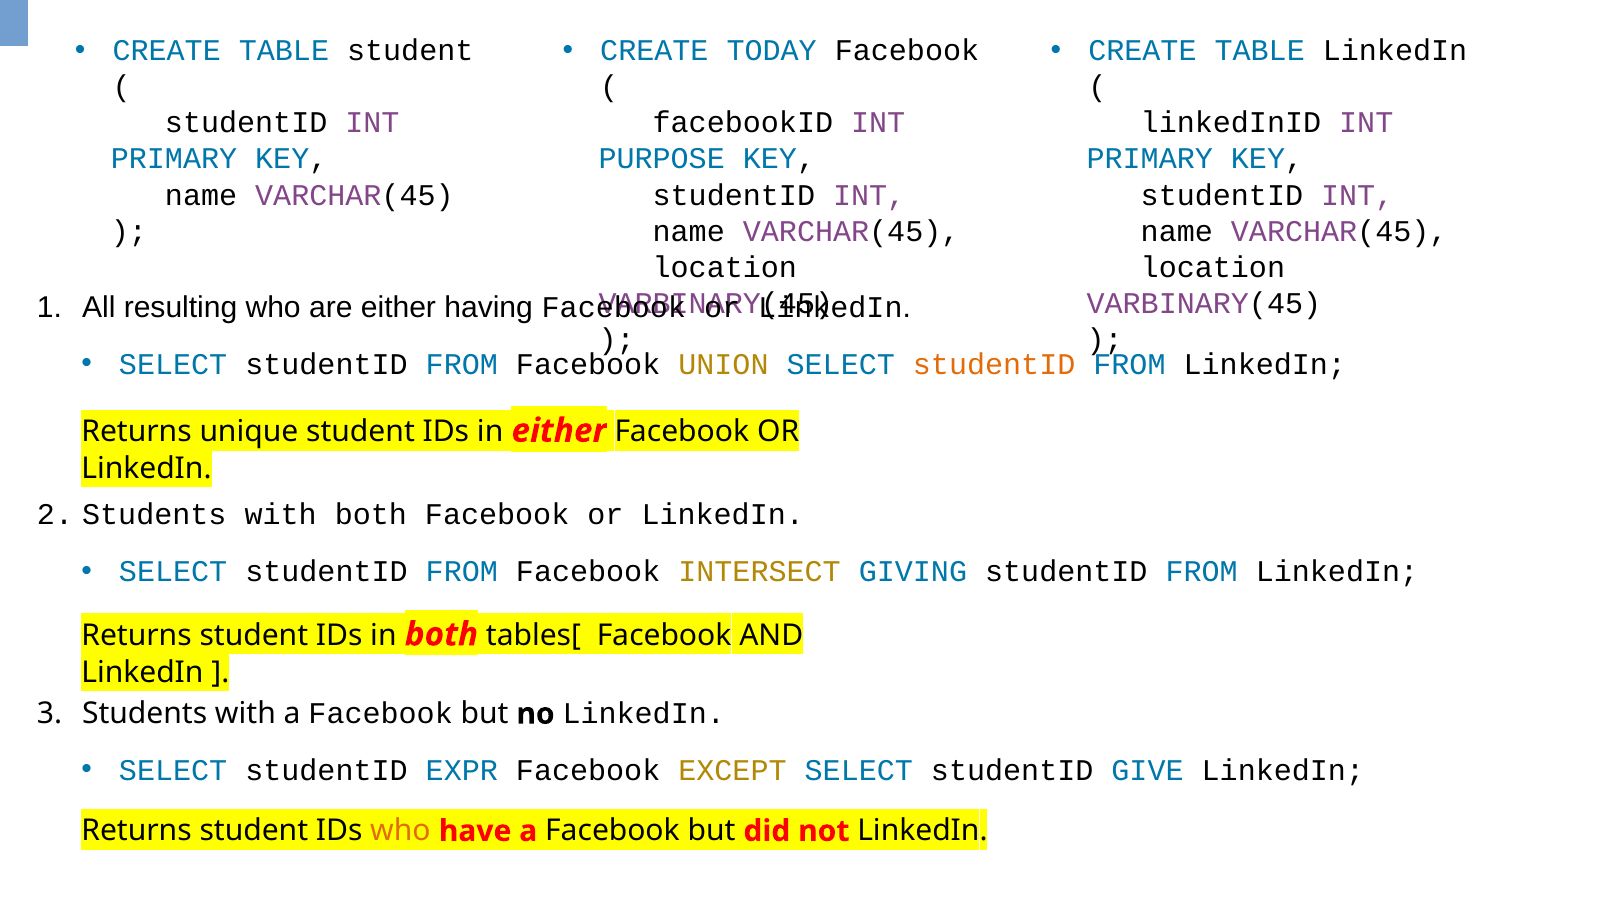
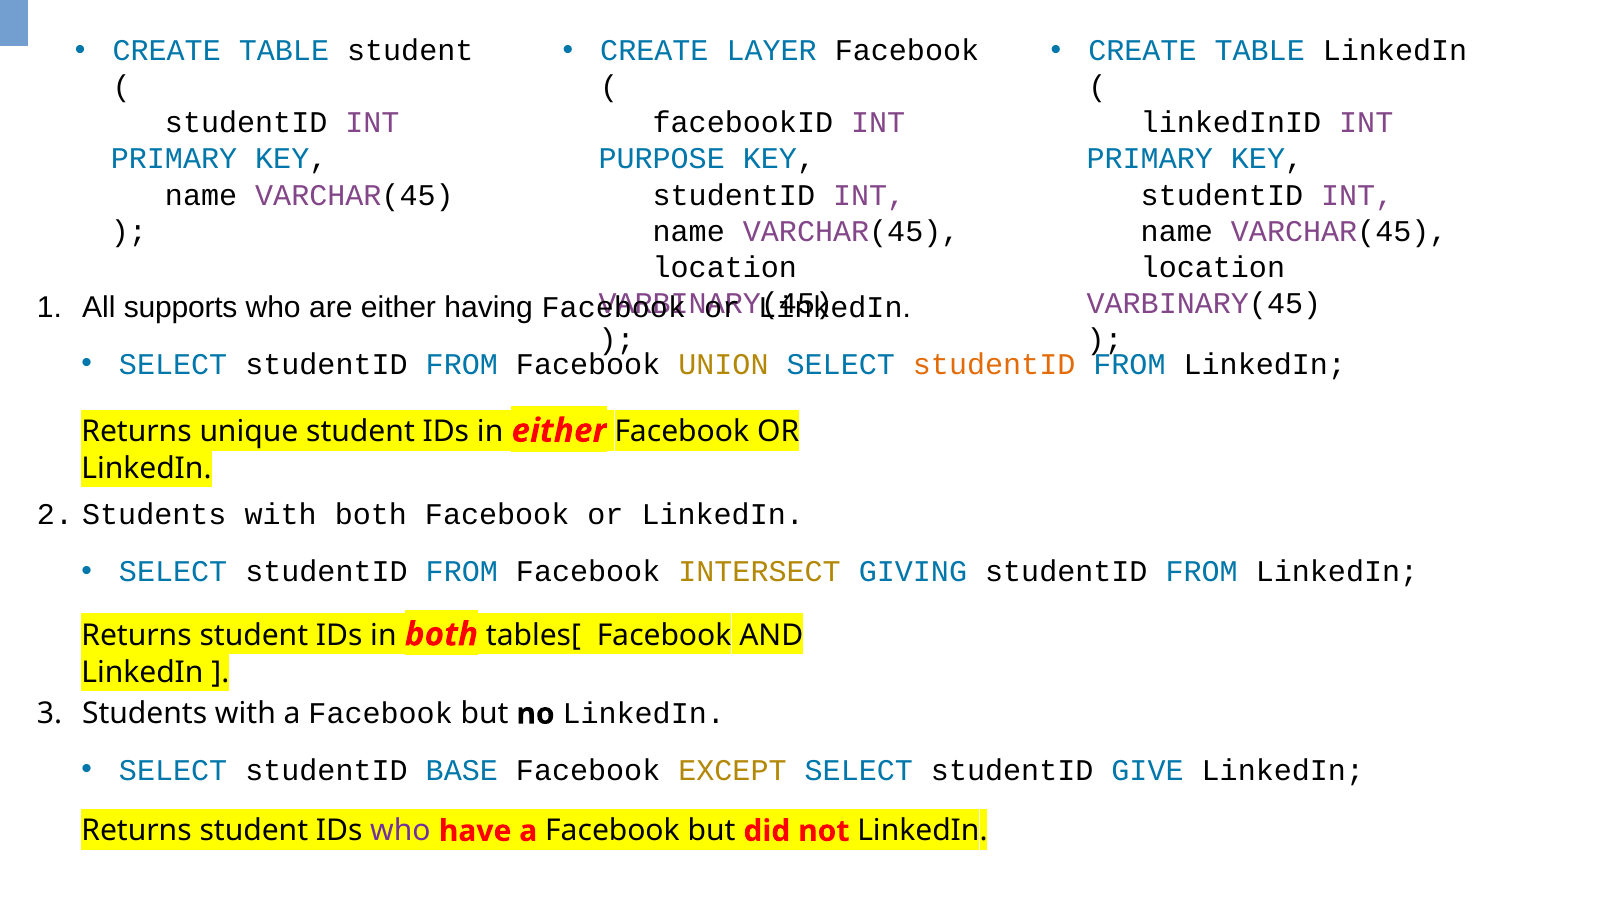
TODAY: TODAY -> LAYER
resulting: resulting -> supports
EXPR: EXPR -> BASE
who at (400, 831) colour: orange -> purple
